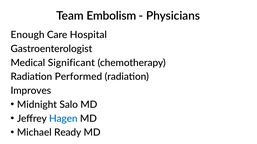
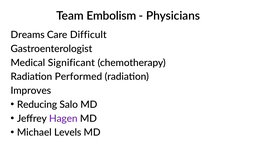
Enough: Enough -> Dreams
Hospital: Hospital -> Difficult
Midnight: Midnight -> Reducing
Hagen colour: blue -> purple
Ready: Ready -> Levels
